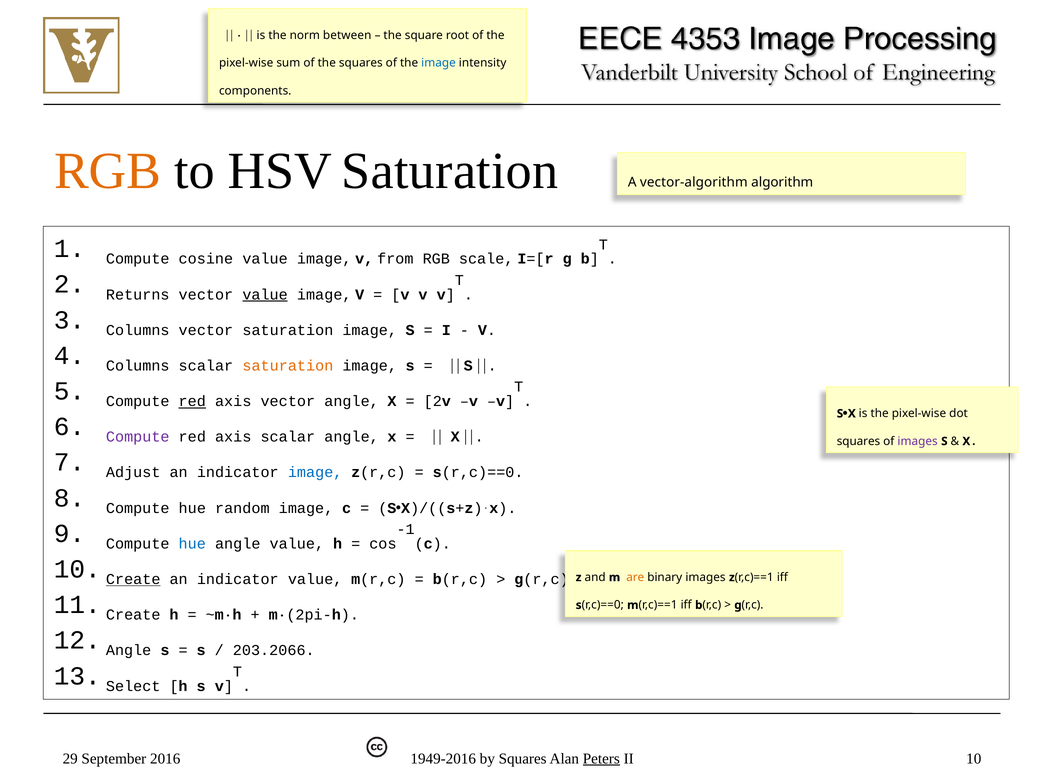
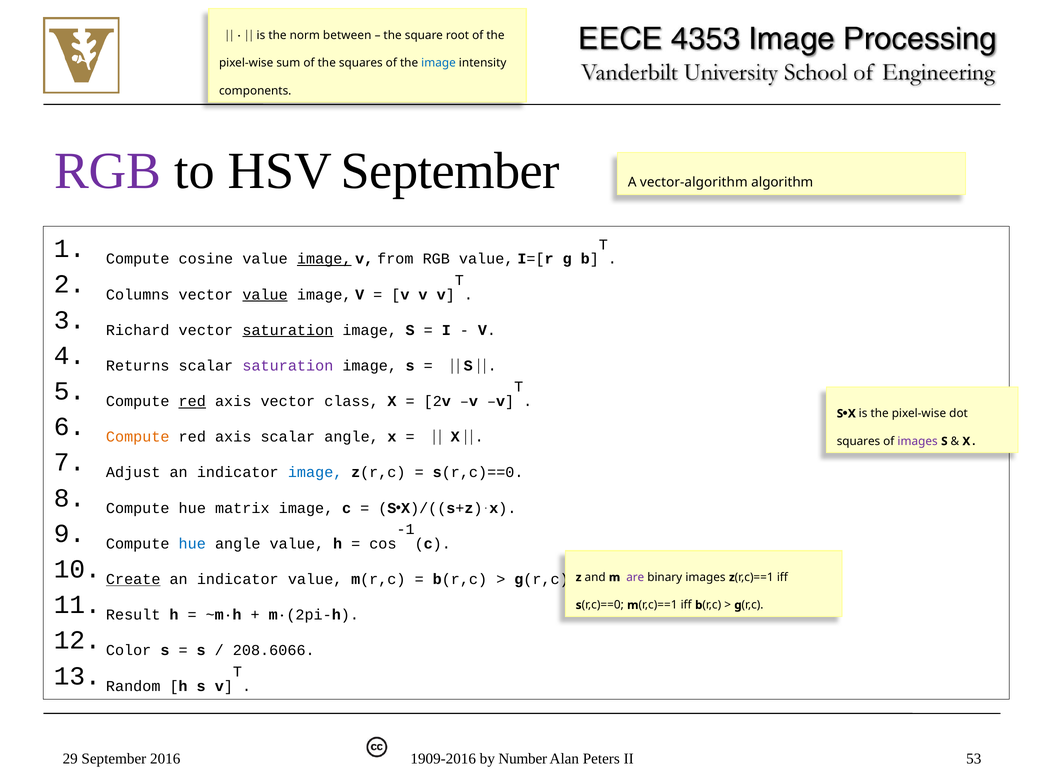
RGB at (108, 171) colour: orange -> purple
HSV Saturation: Saturation -> September
image at (324, 259) underline: none -> present
RGB scale: scale -> value
Returns: Returns -> Columns
Columns at (138, 330): Columns -> Richard
saturation at (288, 330) underline: none -> present
Columns at (138, 366): Columns -> Returns
saturation at (288, 366) colour: orange -> purple
vector angle: angle -> class
Compute at (138, 437) colour: purple -> orange
random: random -> matrix
are colour: orange -> purple
Create at (133, 615): Create -> Result
Angle at (129, 650): Angle -> Color
203.2066: 203.2066 -> 208.6066
Select: Select -> Random
1949-2016: 1949-2016 -> 1909-2016
by Squares: Squares -> Number
Peters underline: present -> none
II 10: 10 -> 53
